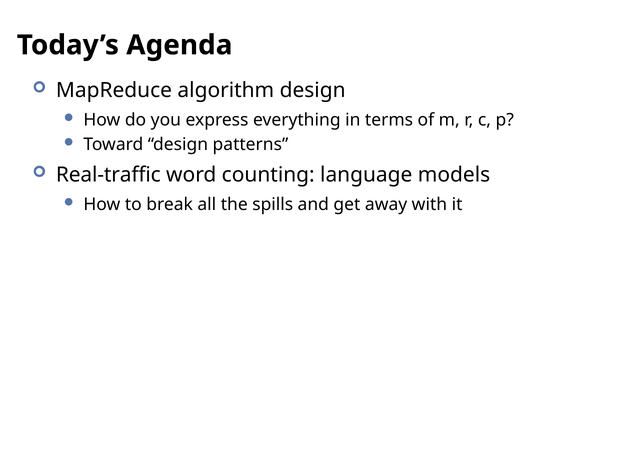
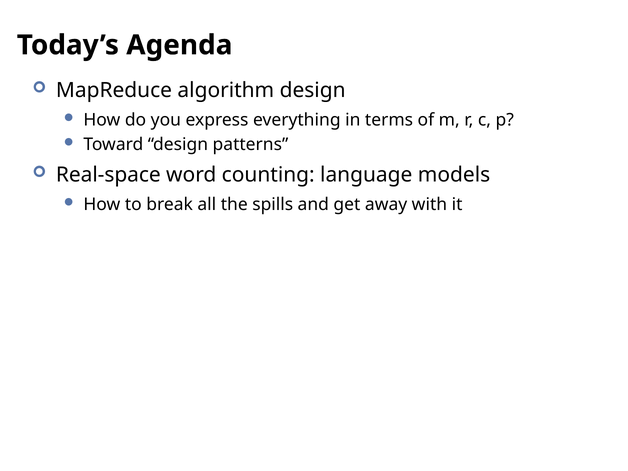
Real-traffic: Real-traffic -> Real-space
